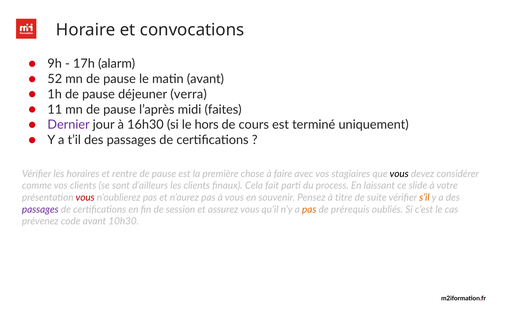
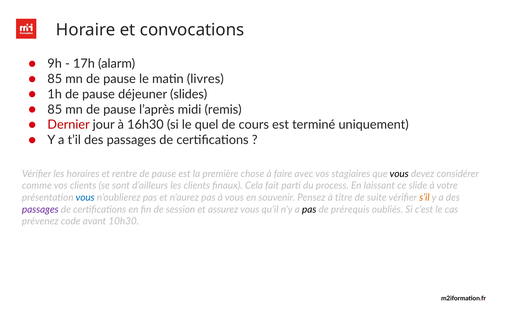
52 at (55, 79): 52 -> 85
matin avant: avant -> livres
verra: verra -> slides
11 at (55, 109): 11 -> 85
faites: faites -> remis
Dernier colour: purple -> red
hors: hors -> quel
vous at (85, 197) colour: red -> blue
pas at (309, 209) colour: orange -> black
